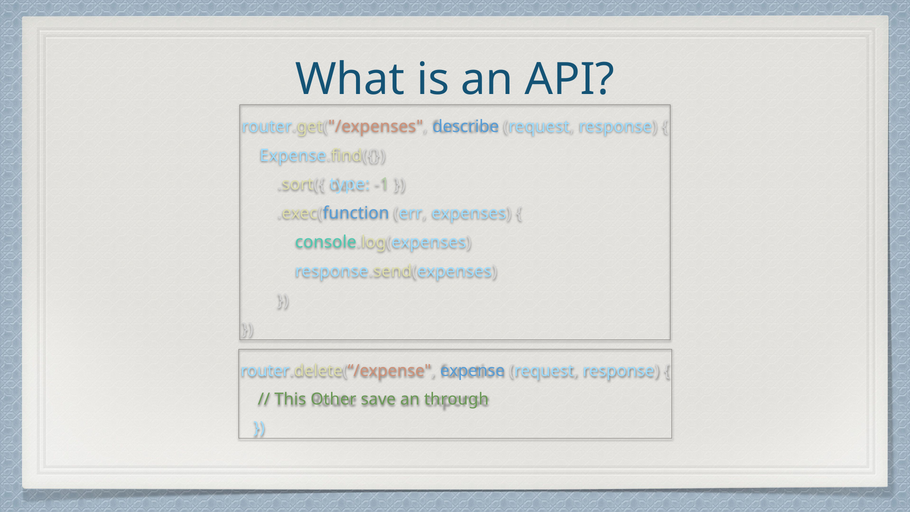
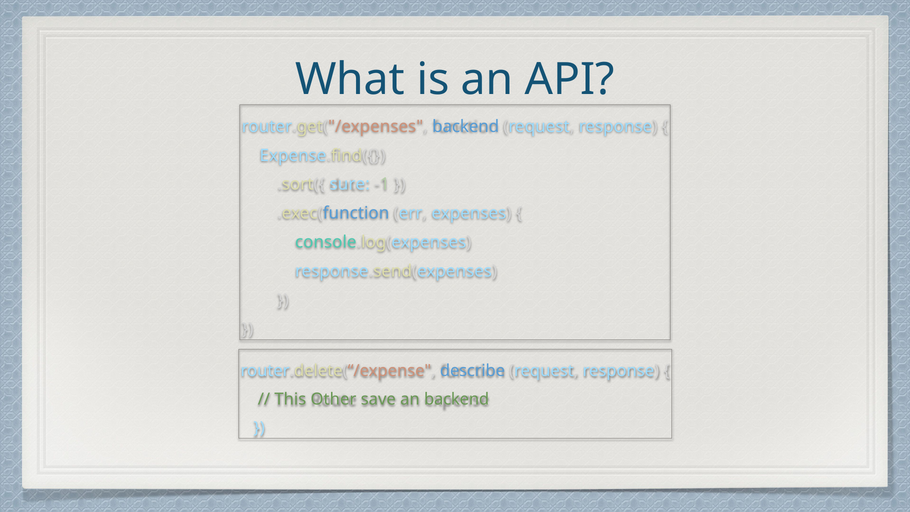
router.get("/expenses describe: describe -> backend
type: type -> sure
expense: expense -> describe
an through: through -> backend
